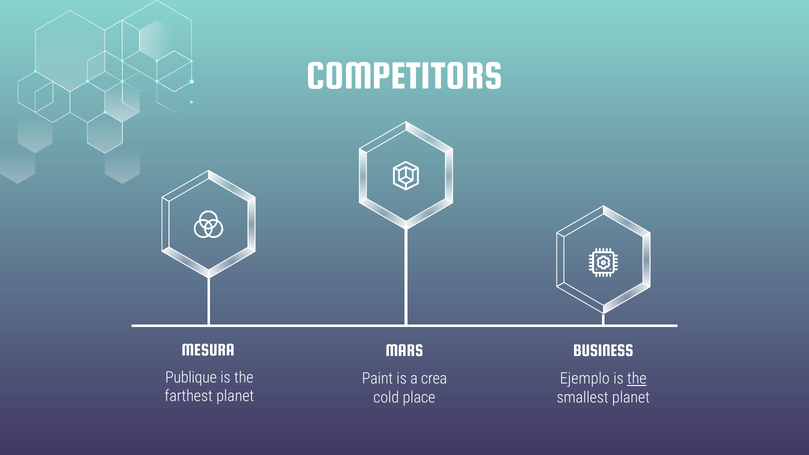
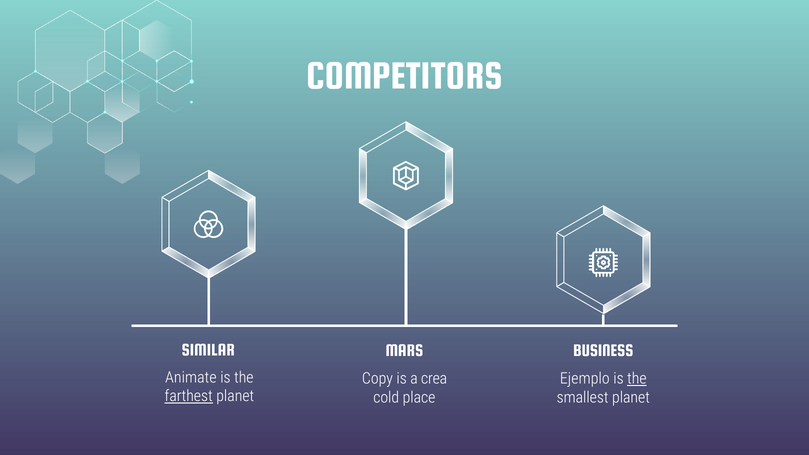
MESURA: MESURA -> SIMILAR
Publique: Publique -> Animate
Paint: Paint -> Copy
farthest underline: none -> present
